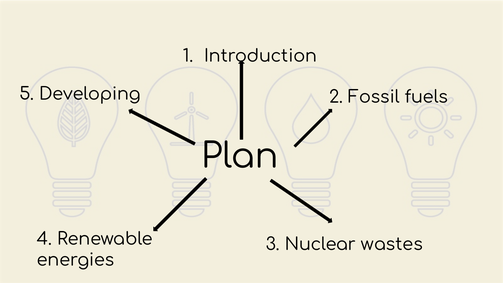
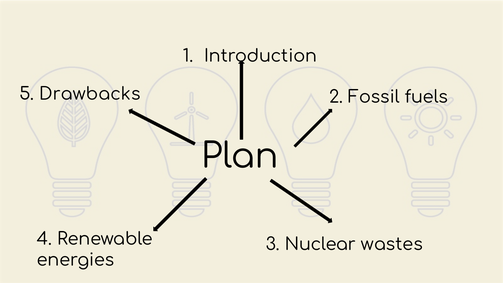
Developing: Developing -> Drawbacks
